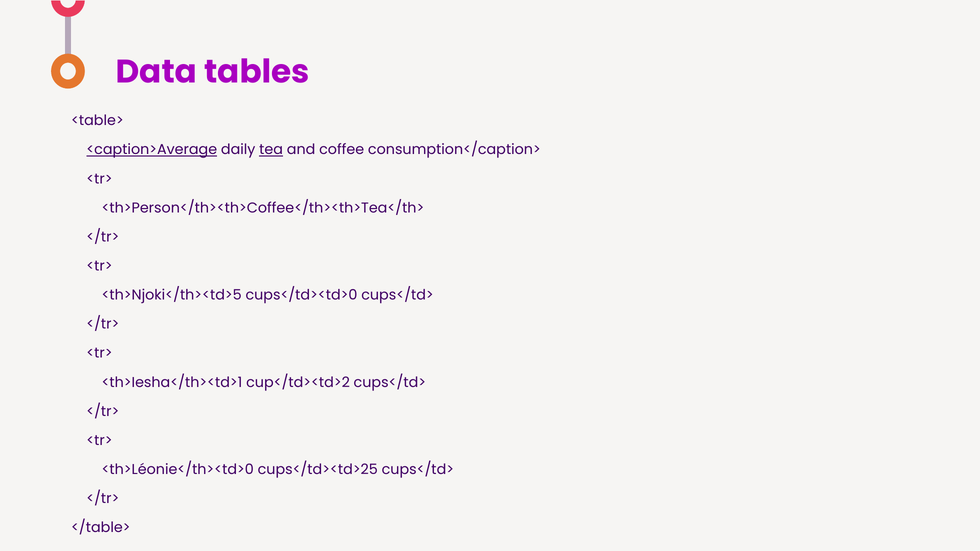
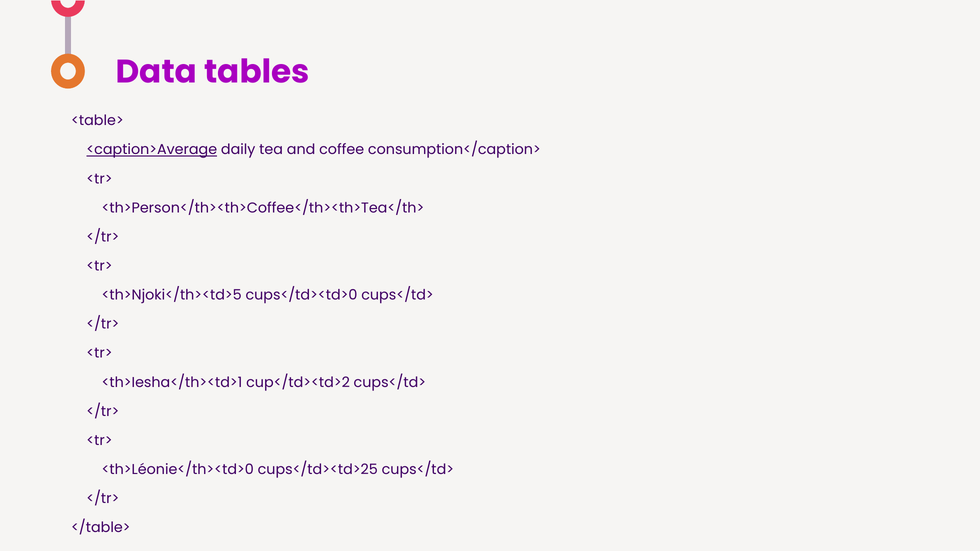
tea underline: present -> none
